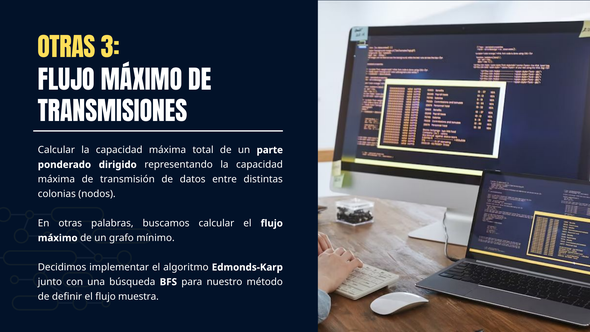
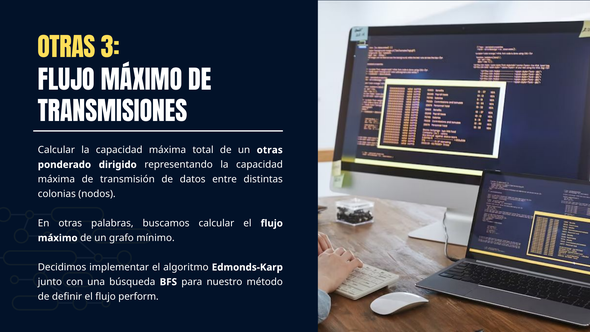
un parte: parte -> otras
muestra: muestra -> perform
